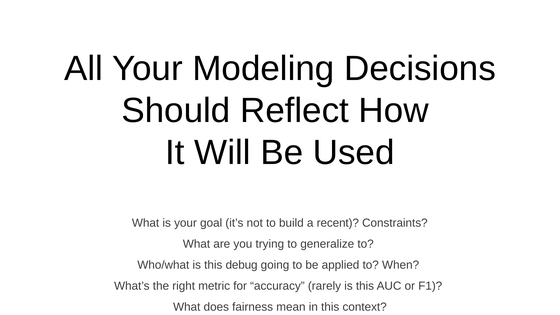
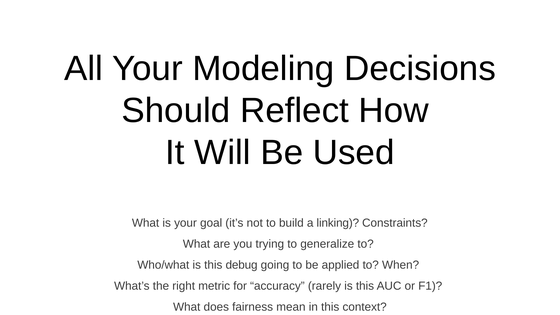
recent: recent -> linking
